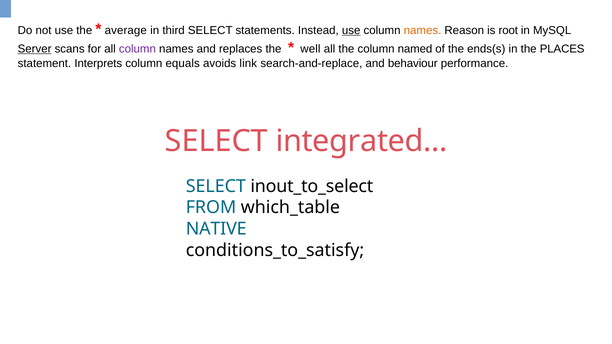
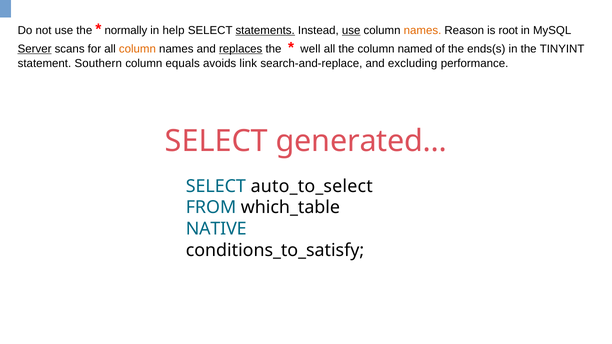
average: average -> normally
third: third -> help
statements underline: none -> present
column at (137, 49) colour: purple -> orange
replaces underline: none -> present
PLACES: PLACES -> TINYINT
Interprets: Interprets -> Southern
behaviour: behaviour -> excluding
integrated…: integrated… -> generated…
inout_to_select: inout_to_select -> auto_to_select
